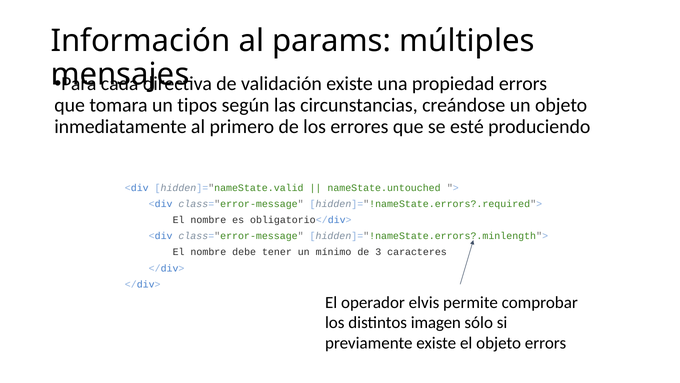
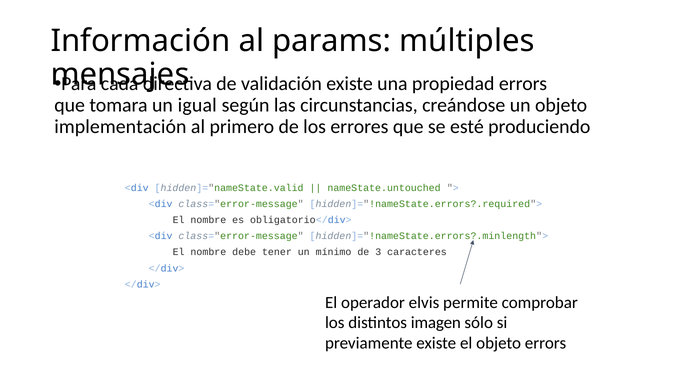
tipos: tipos -> igual
inmediatamente: inmediatamente -> implementación
